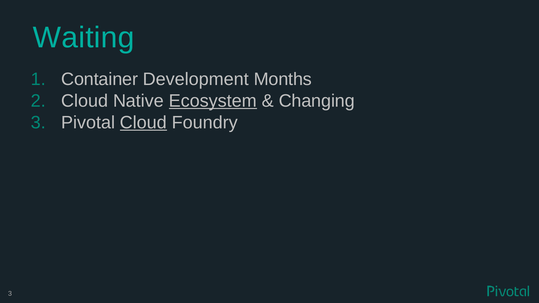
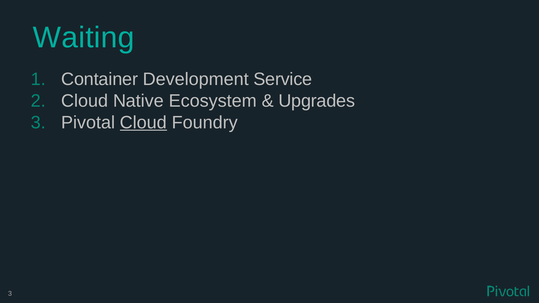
Months: Months -> Service
Ecosystem underline: present -> none
Changing: Changing -> Upgrades
